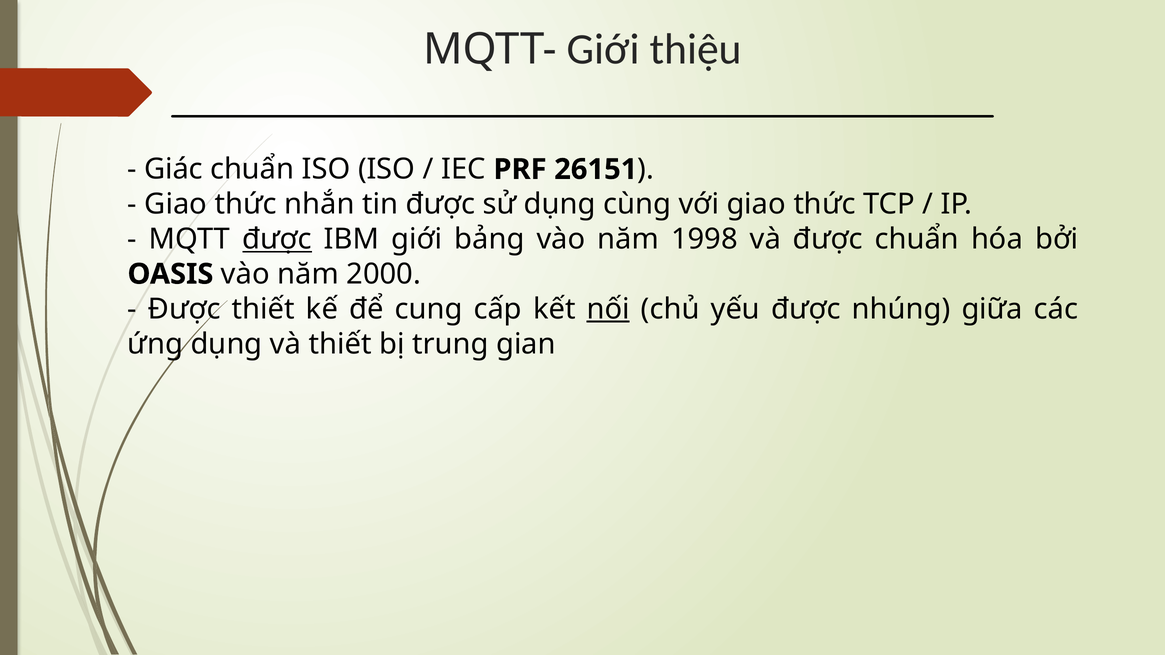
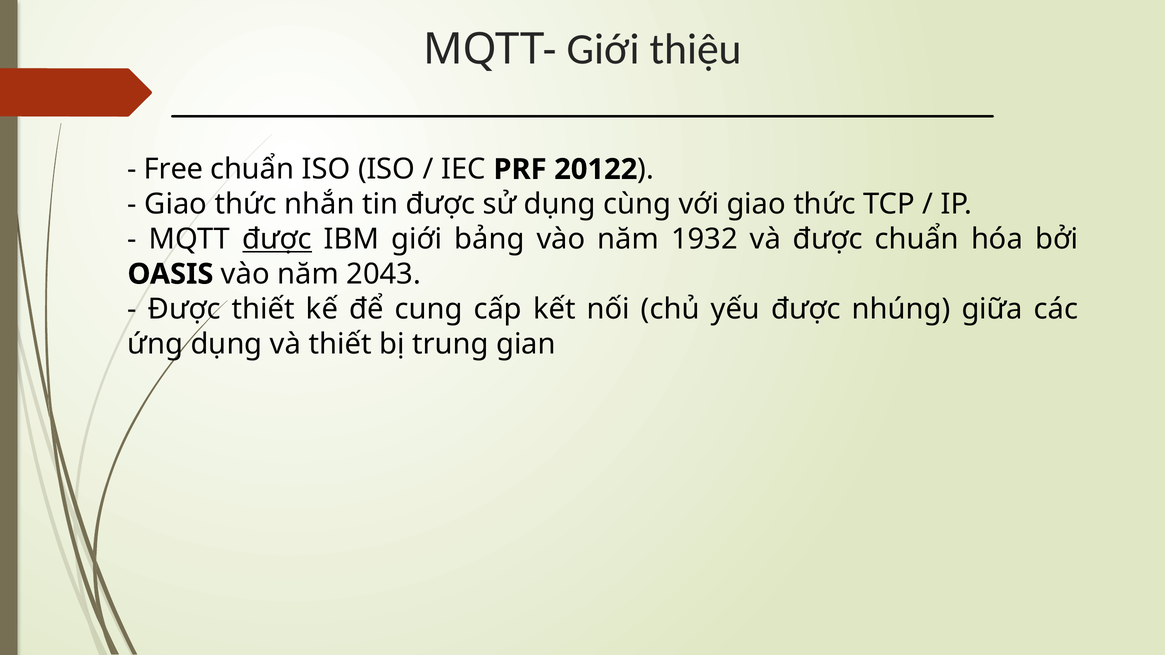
Giác: Giác -> Free
26151: 26151 -> 20122
1998: 1998 -> 1932
2000: 2000 -> 2043
nối underline: present -> none
